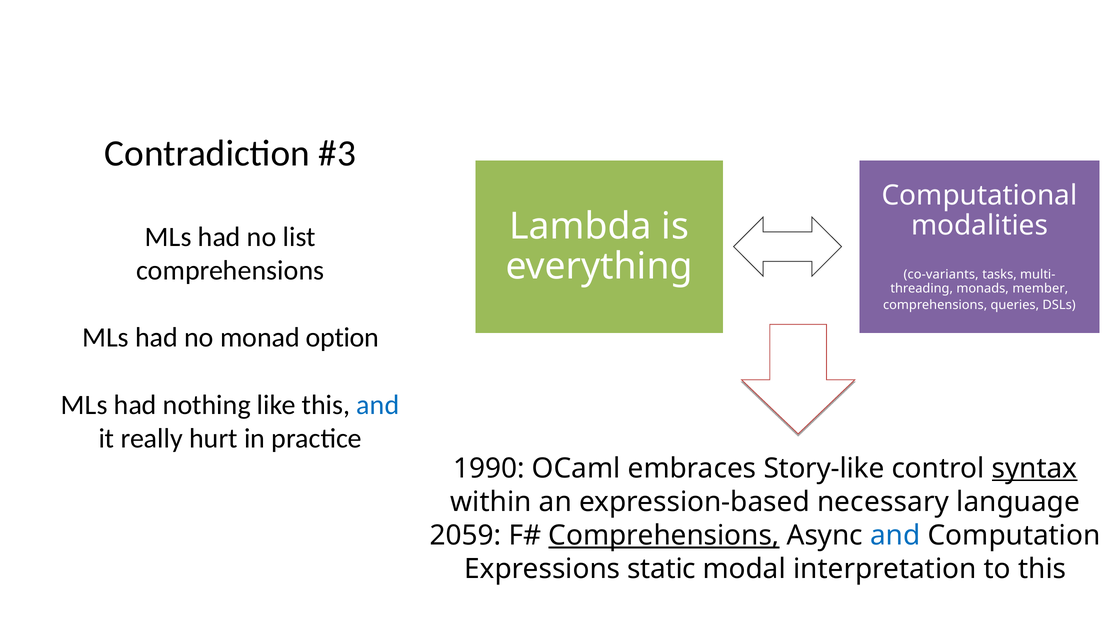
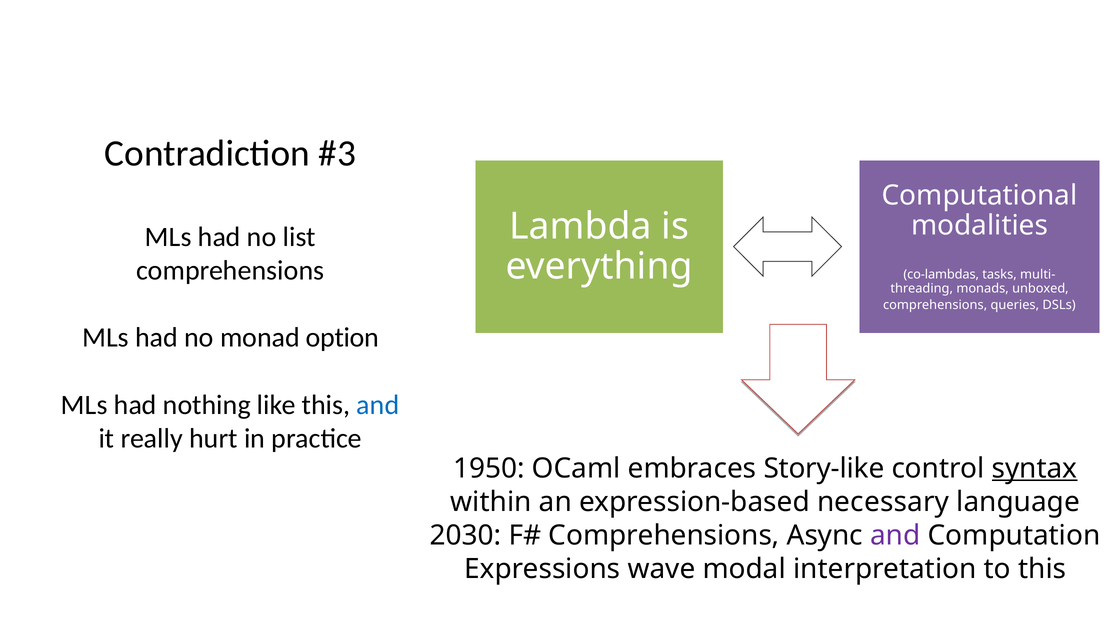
co-variants: co-variants -> co-lambdas
member: member -> unboxed
1990: 1990 -> 1950
2059: 2059 -> 2030
Comprehensions at (664, 535) underline: present -> none
and at (895, 535) colour: blue -> purple
static: static -> wave
